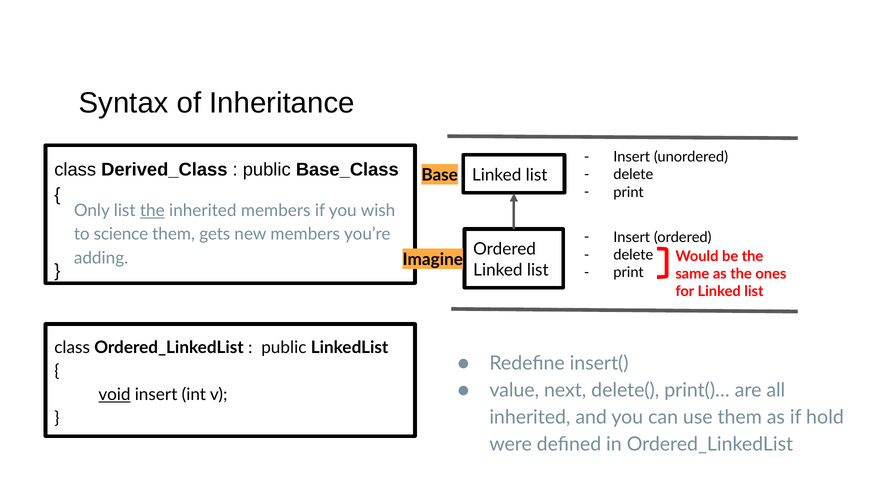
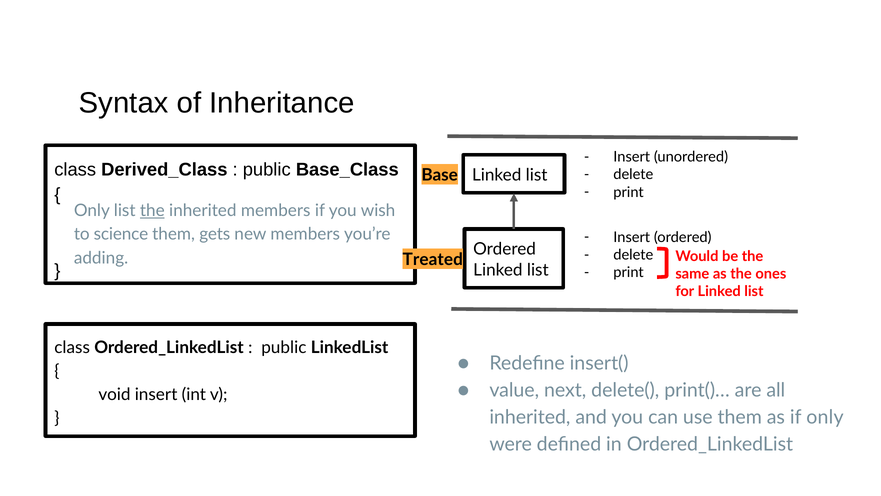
Imagine: Imagine -> Treated
void underline: present -> none
if hold: hold -> only
